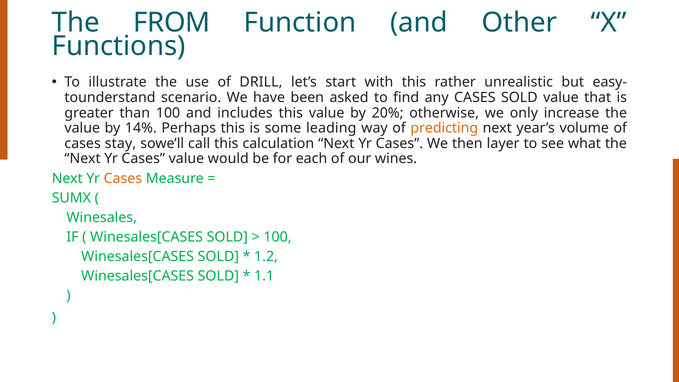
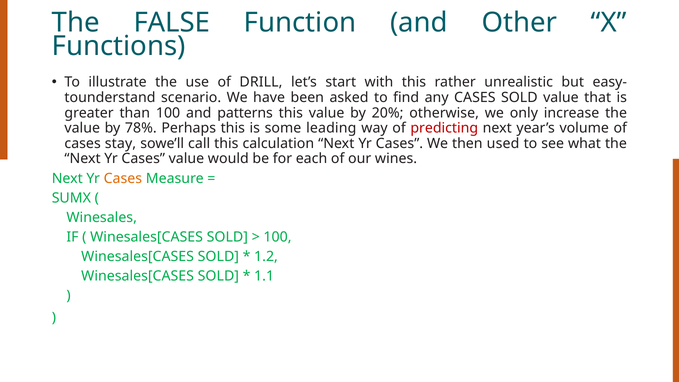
FROM: FROM -> FALSE
includes: includes -> patterns
14%: 14% -> 78%
predicting colour: orange -> red
layer: layer -> used
